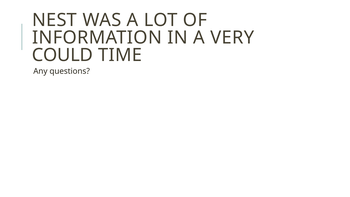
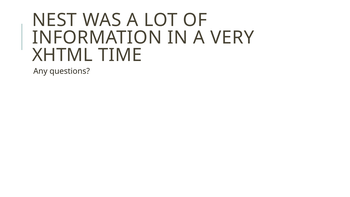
COULD: COULD -> XHTML
